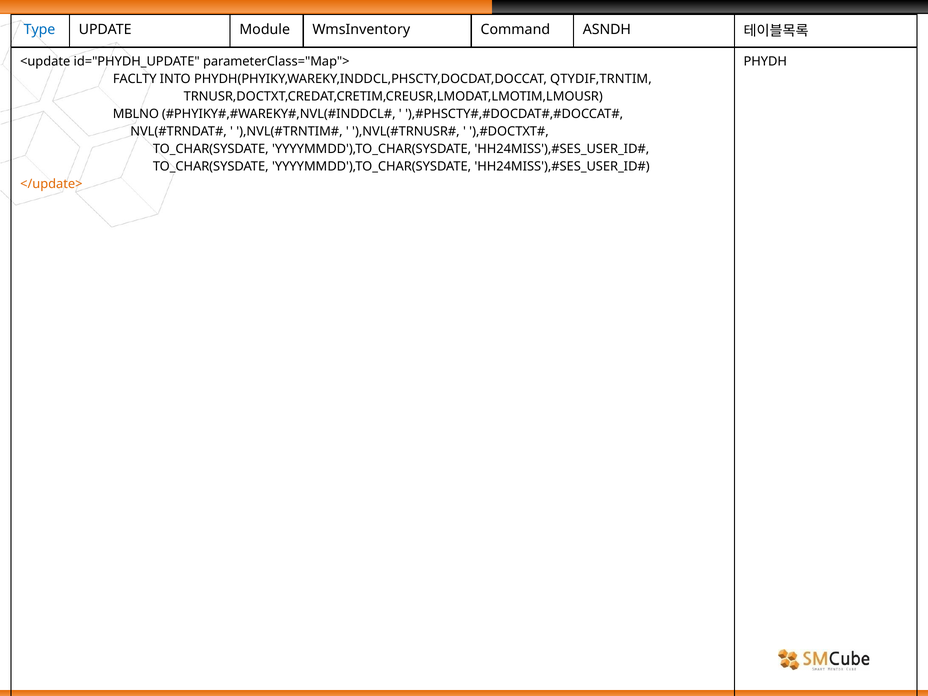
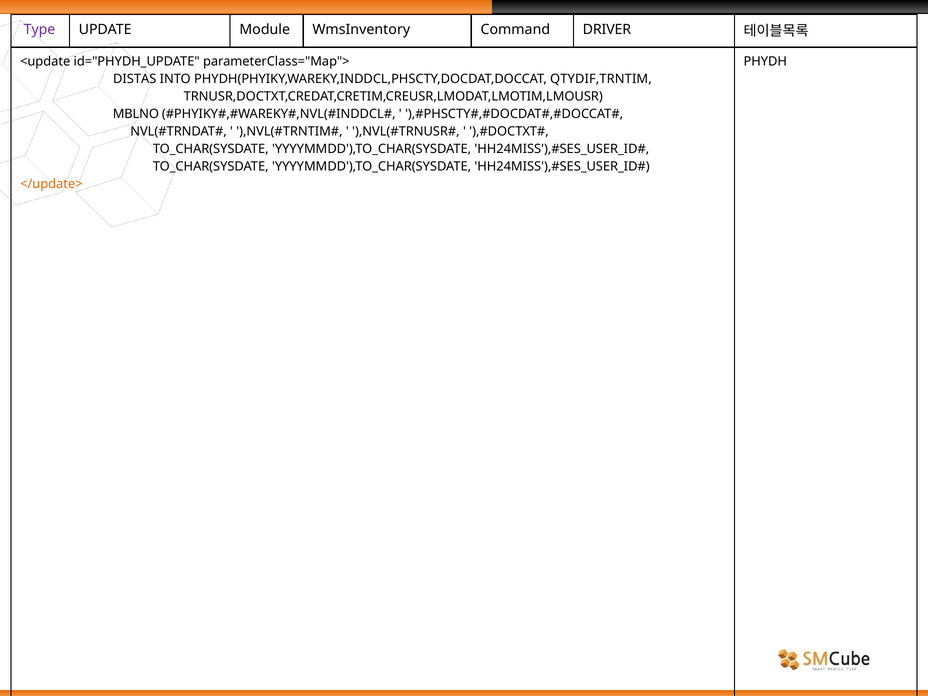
Type colour: blue -> purple
ASNDH: ASNDH -> DRIVER
FACLTY: FACLTY -> DISTAS
